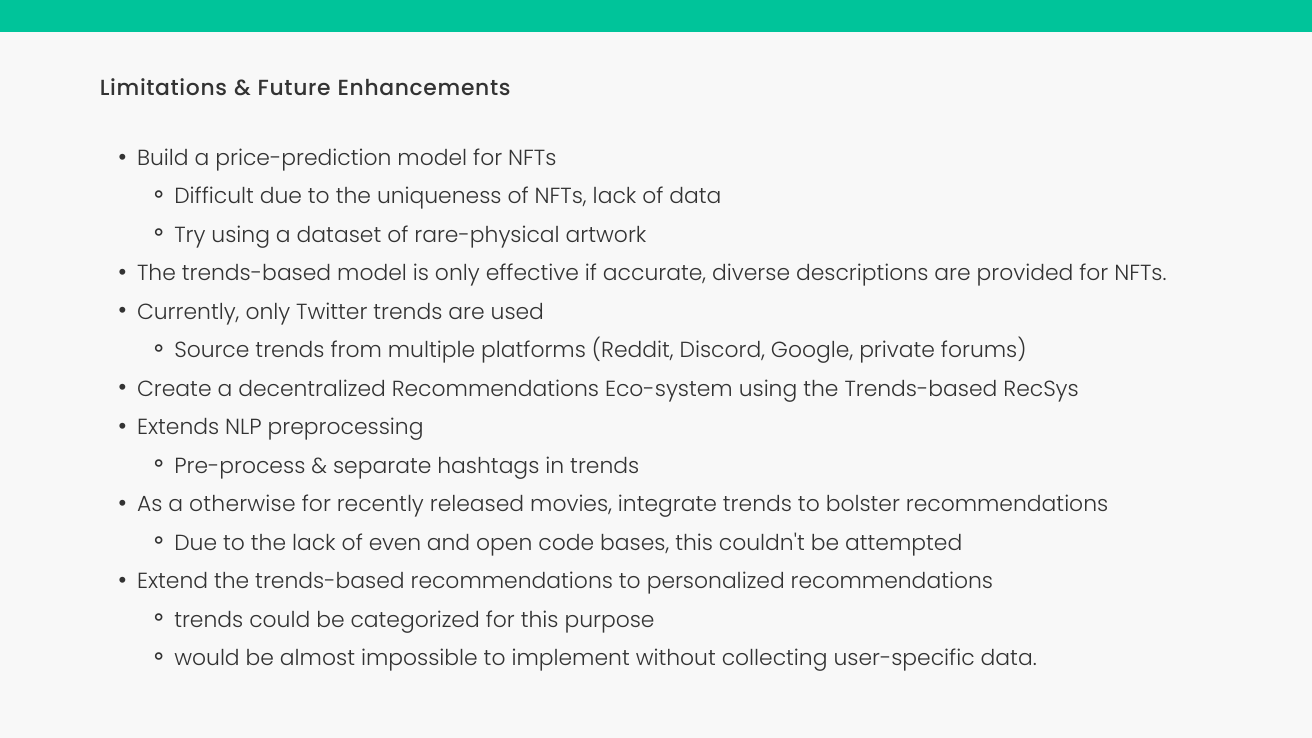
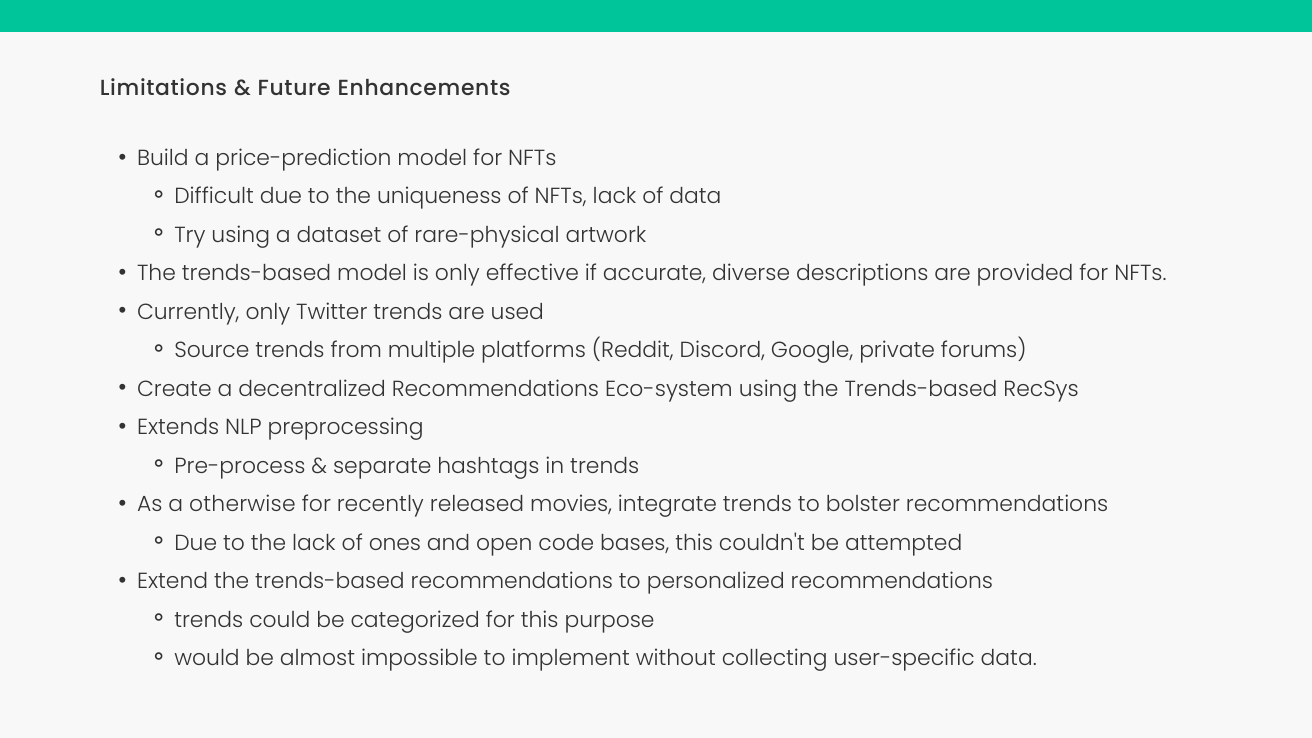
even: even -> ones
